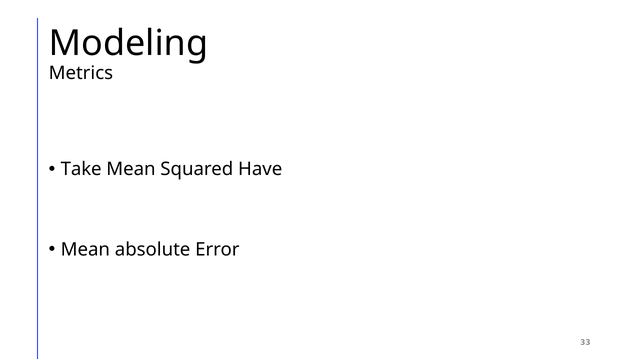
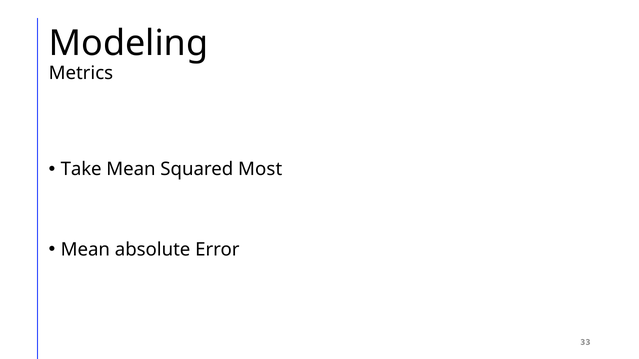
Have: Have -> Most
